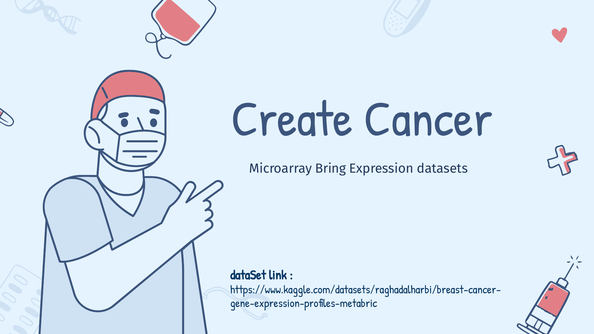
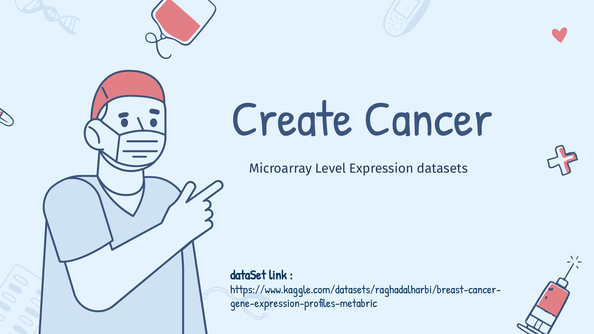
Bring: Bring -> Level
